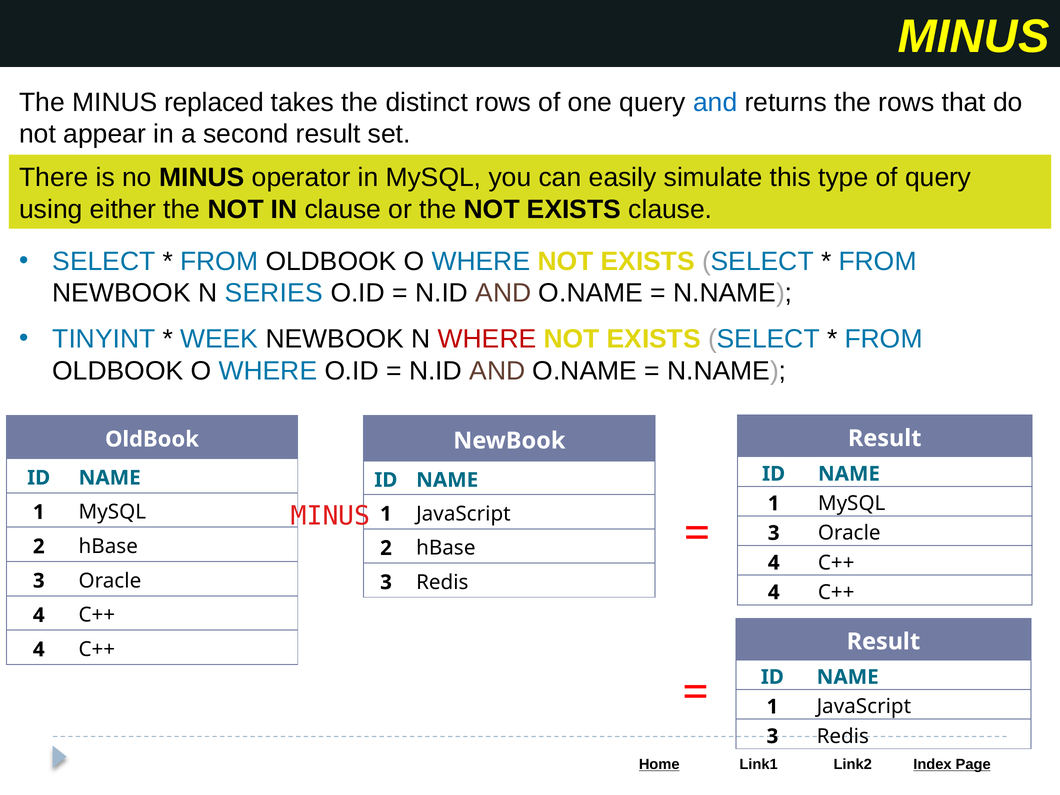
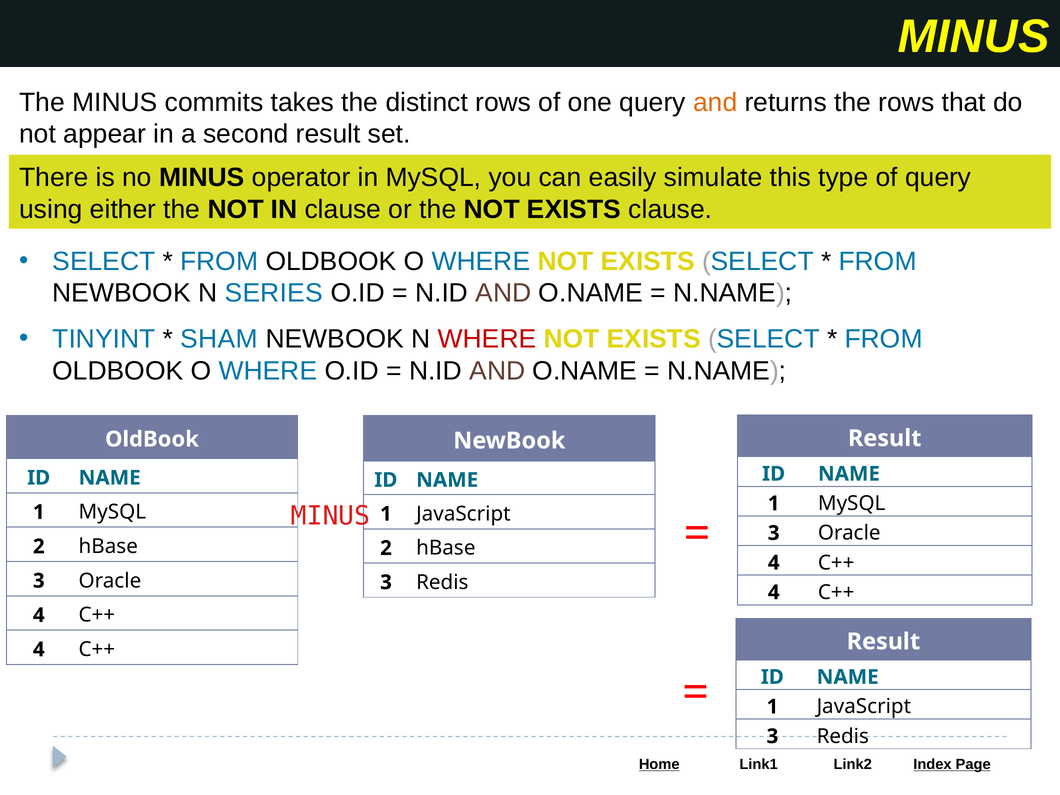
replaced: replaced -> commits
and at (715, 102) colour: blue -> orange
WEEK: WEEK -> SHAM
